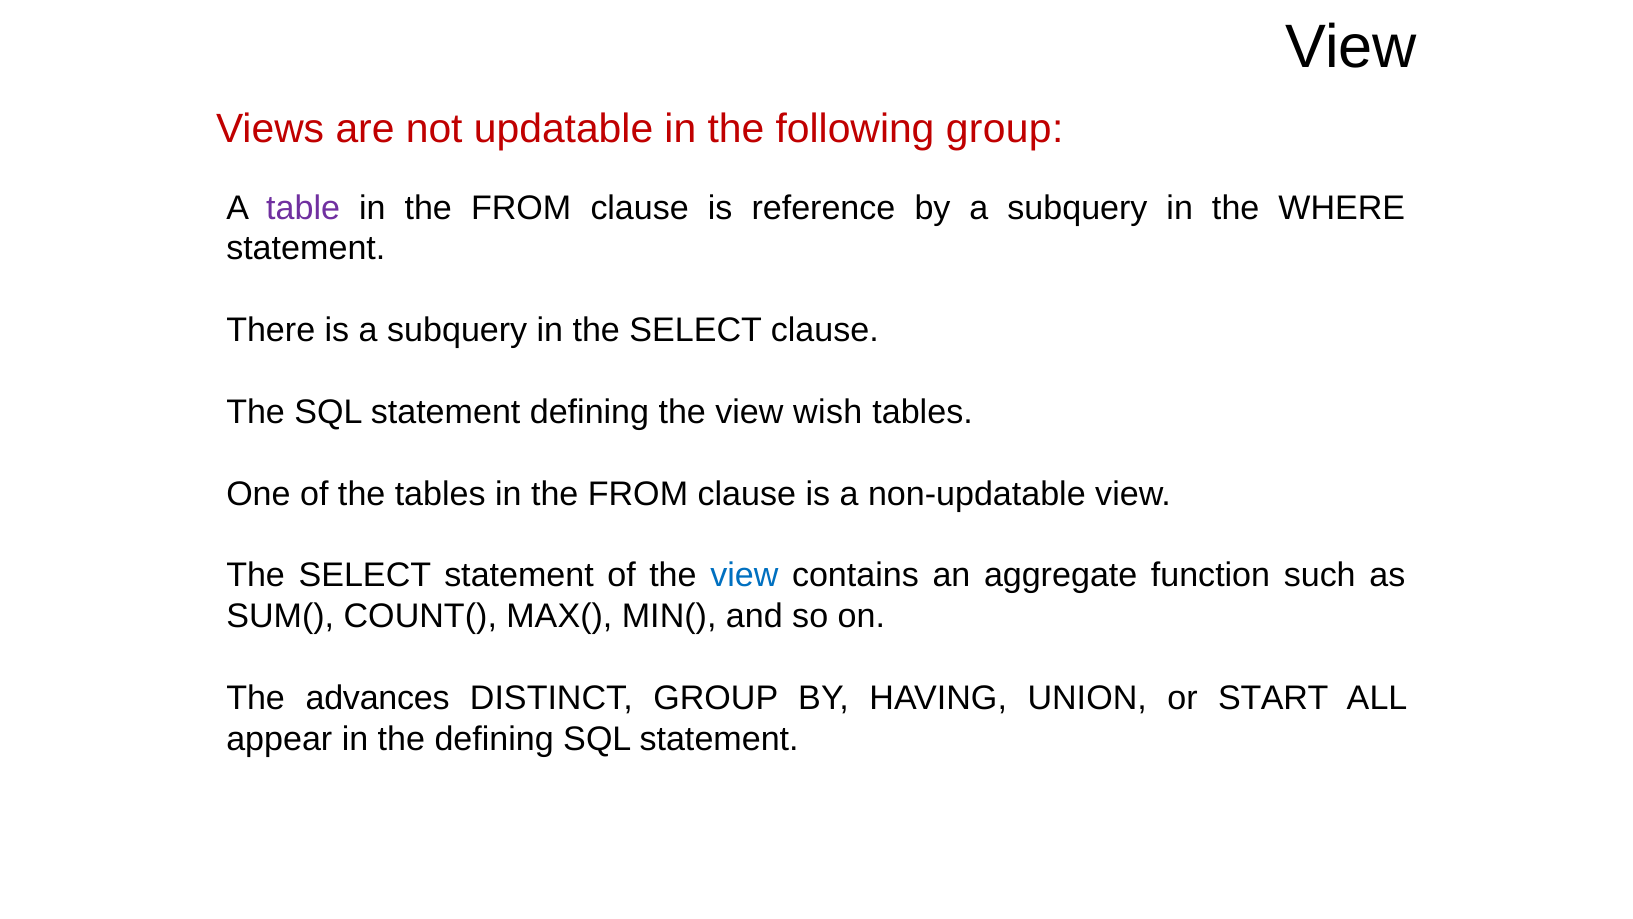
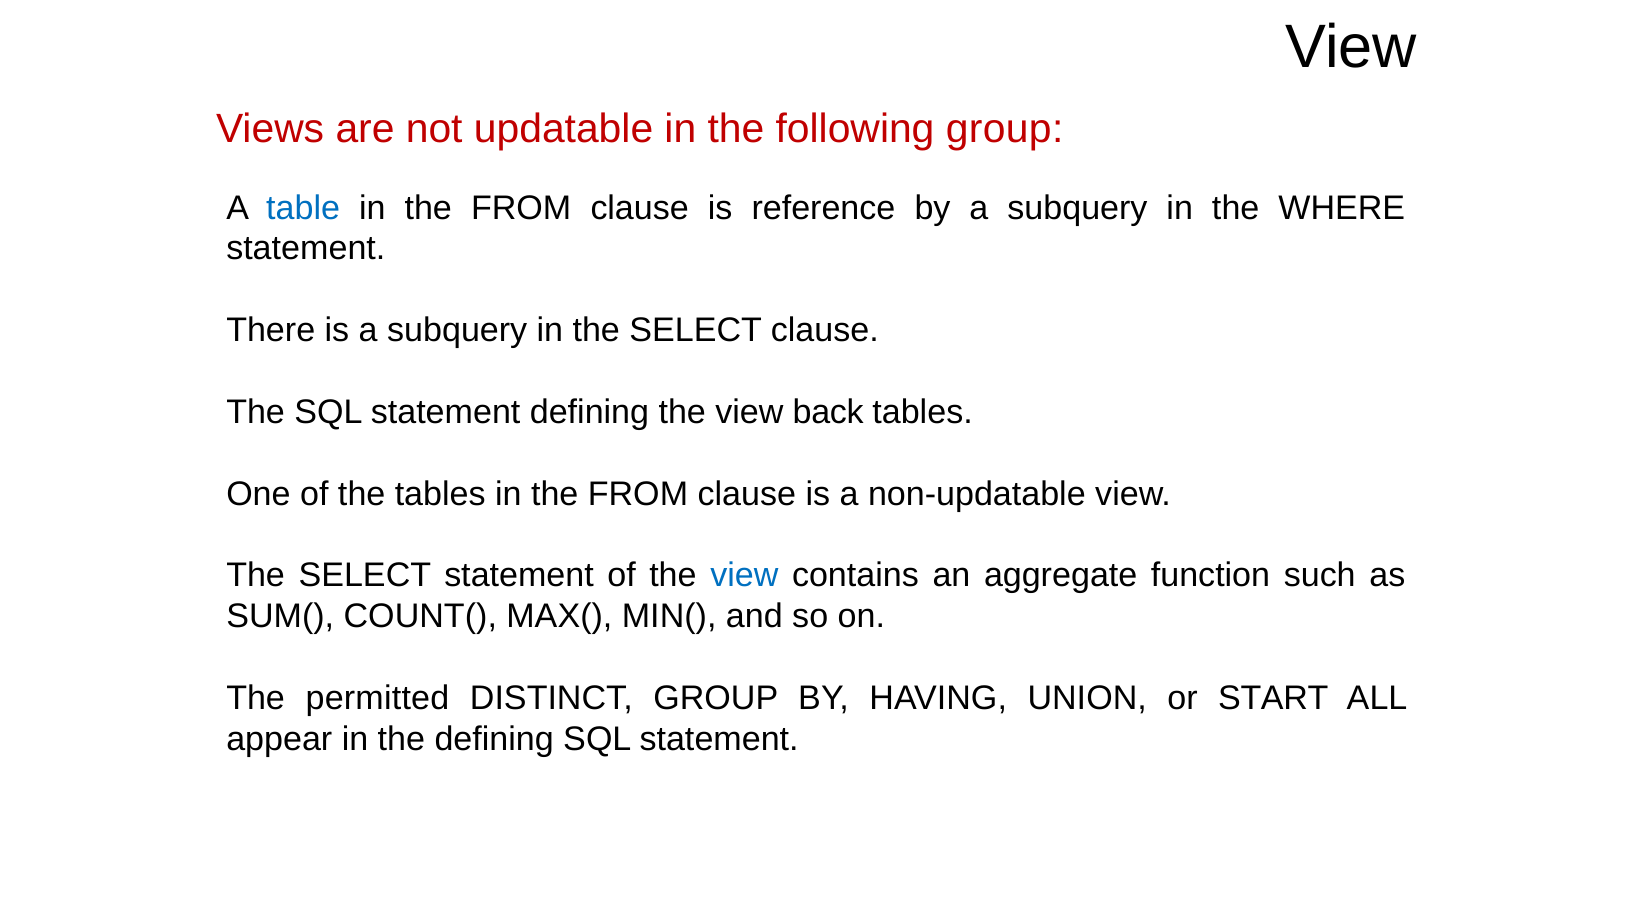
table colour: purple -> blue
wish: wish -> back
advances: advances -> permitted
